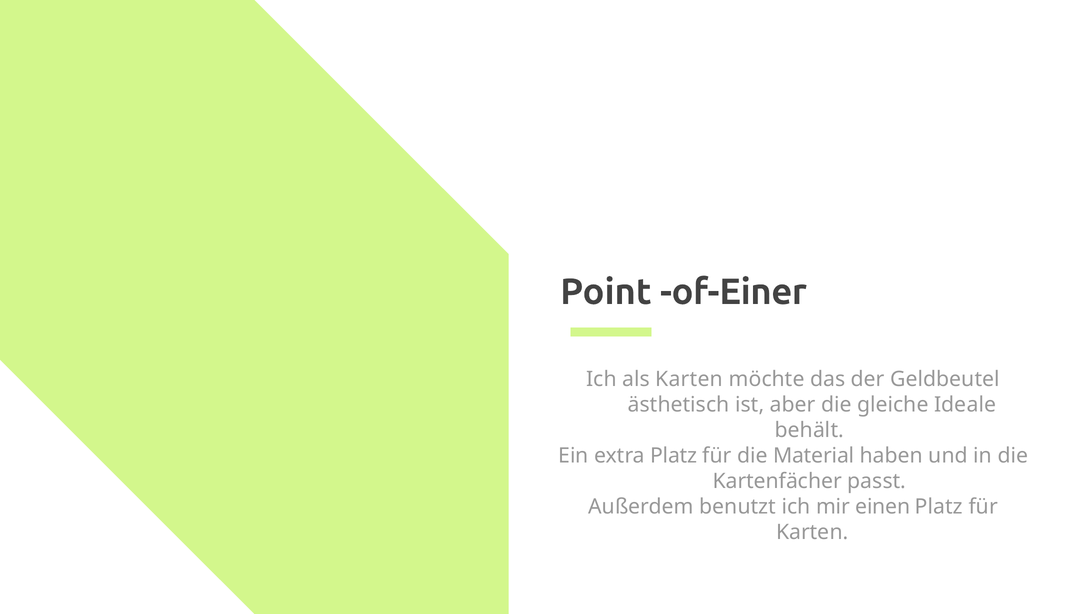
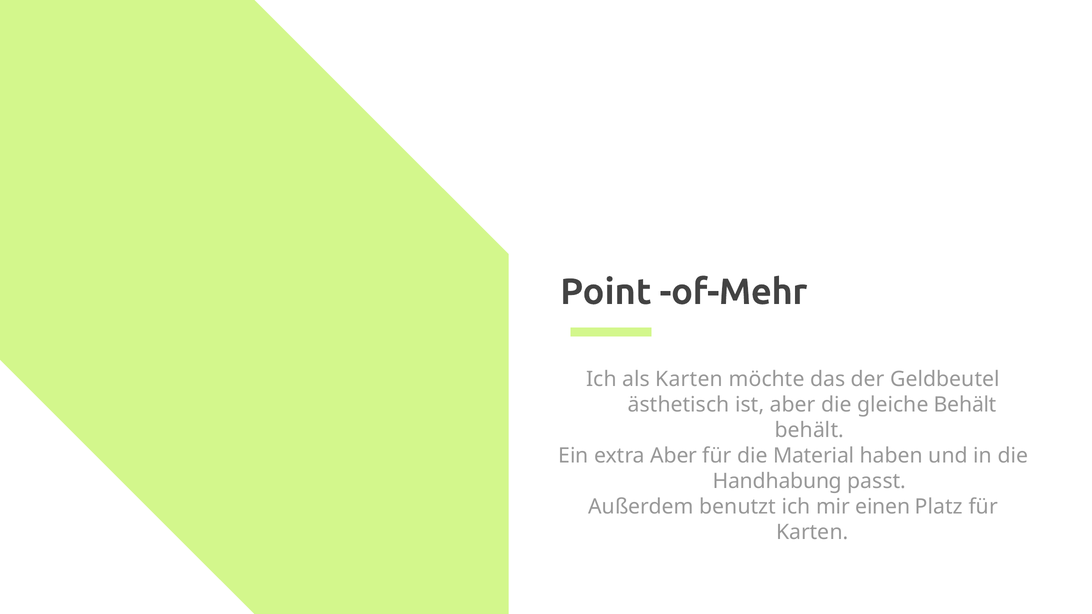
of-Einer: of-Einer -> of-Mehr
gleiche Ideale: Ideale -> Behält
extra Platz: Platz -> Aber
Kartenfächer: Kartenfächer -> Handhabung
